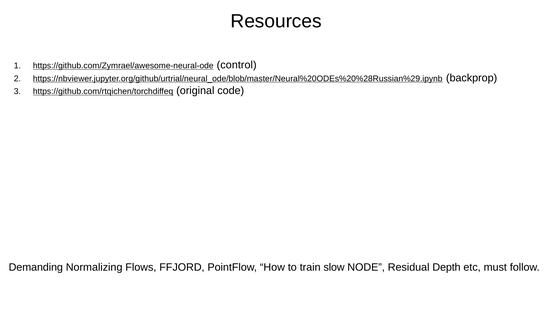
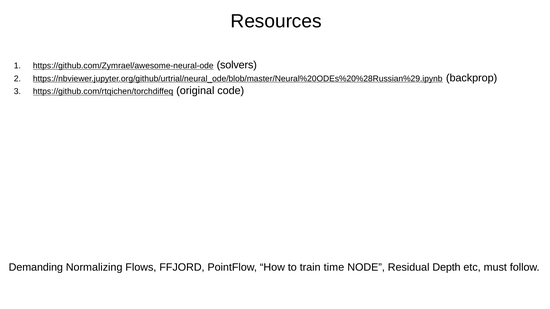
control: control -> solvers
slow: slow -> time
